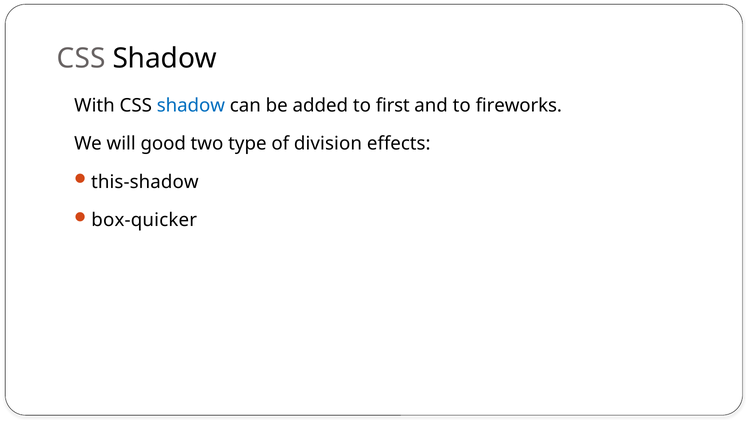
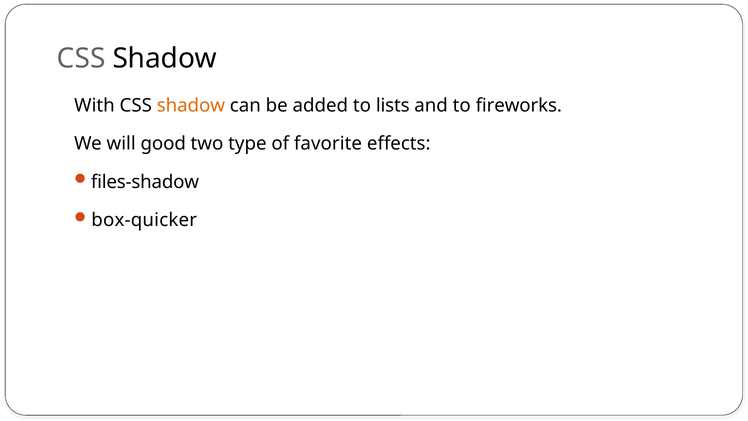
shadow at (191, 105) colour: blue -> orange
first: first -> lists
division: division -> favorite
this-shadow: this-shadow -> files-shadow
